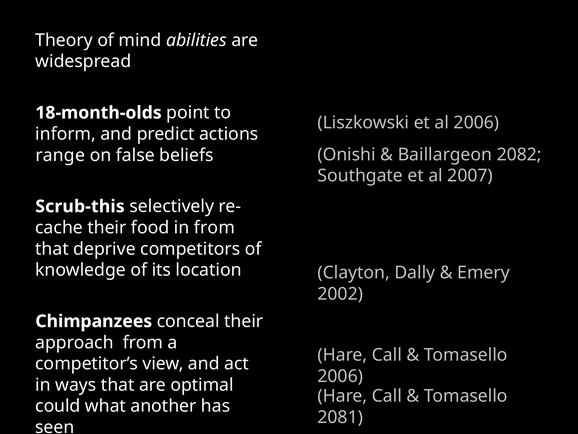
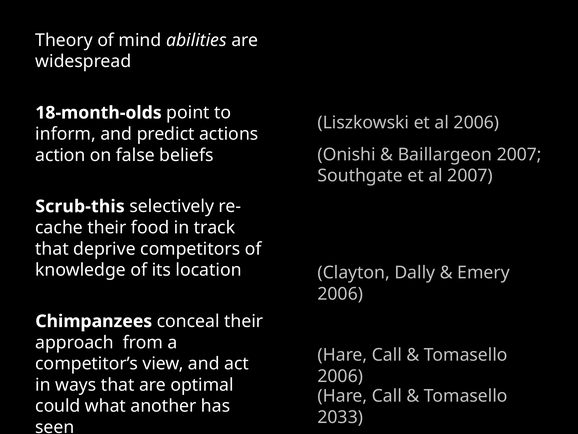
Baillargeon 2082: 2082 -> 2007
range: range -> action
in from: from -> track
2002 at (340, 294): 2002 -> 2006
2081: 2081 -> 2033
